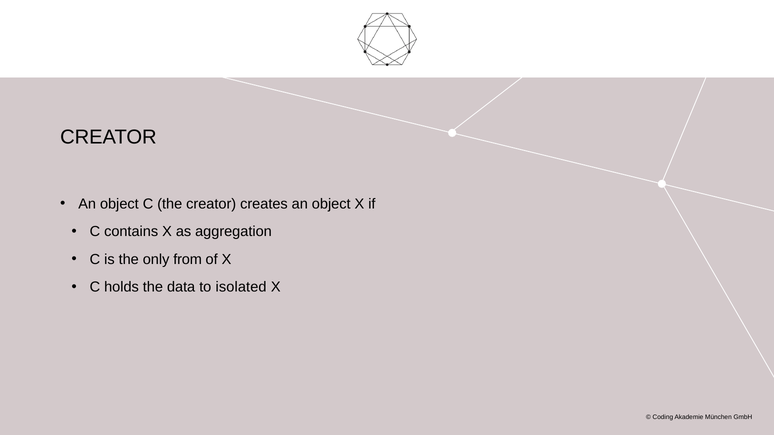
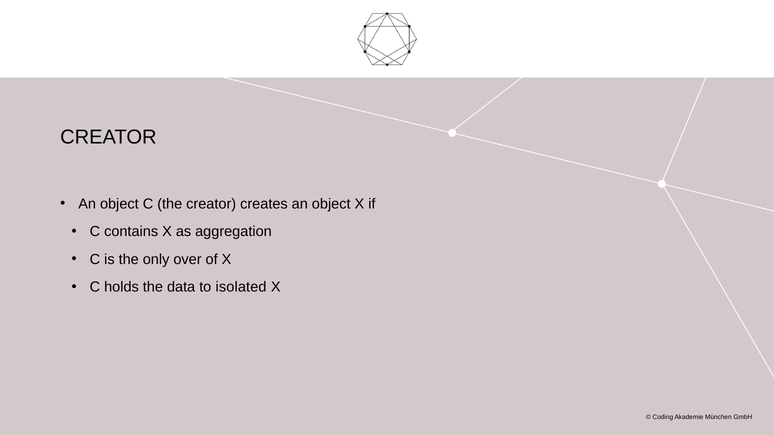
from: from -> over
